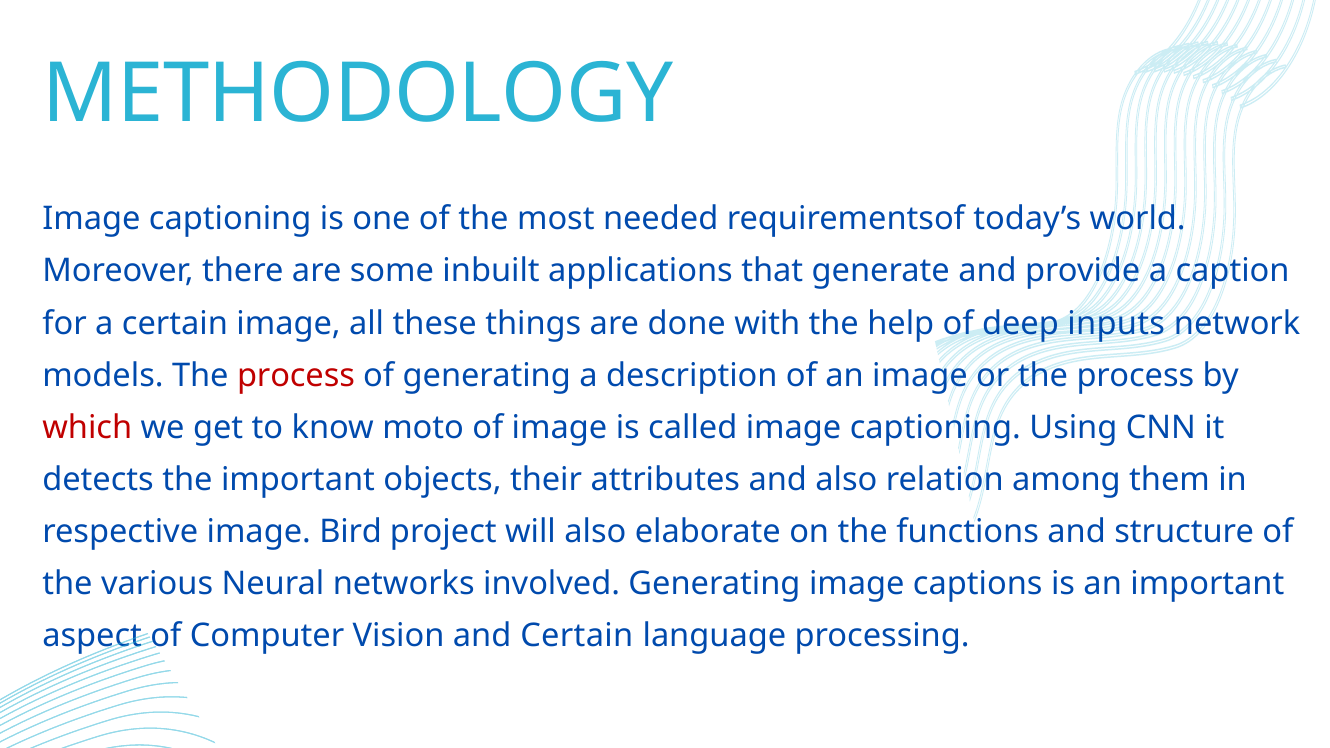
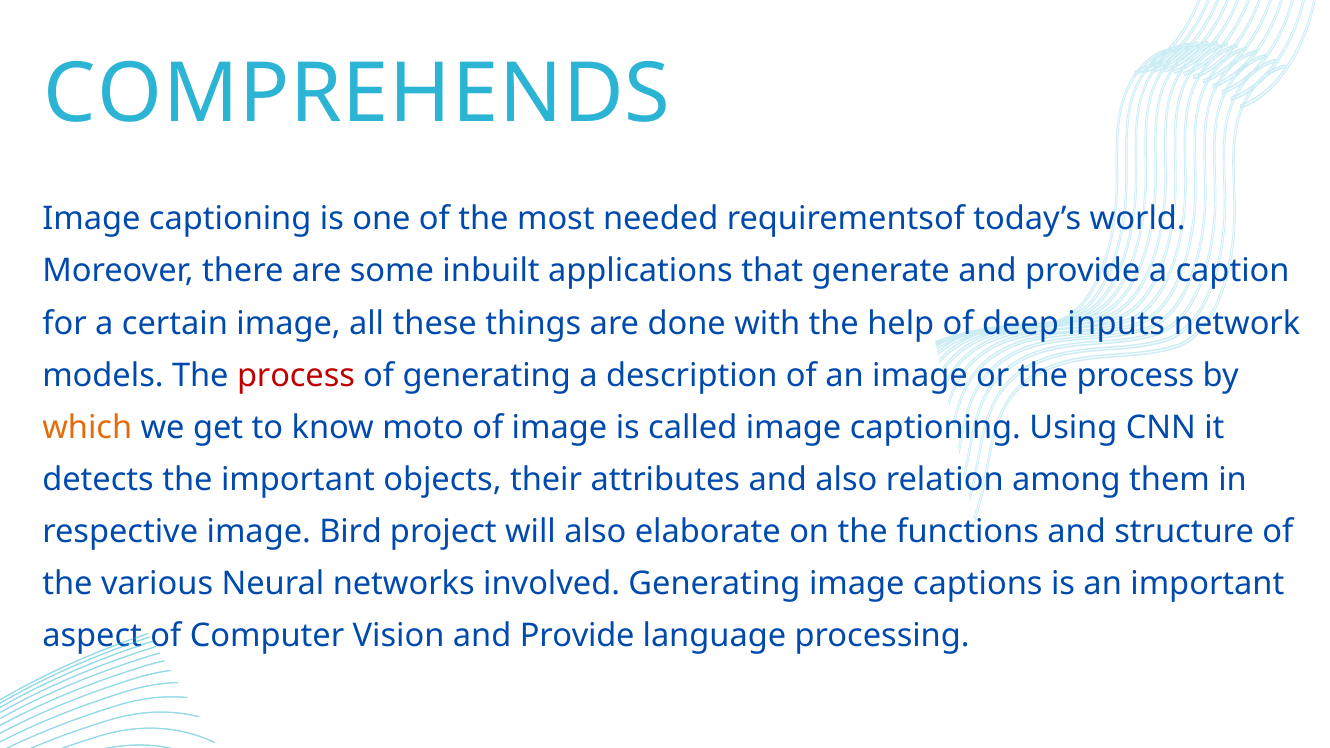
METHODOLOGY: METHODOLOGY -> COMPREHENDS
which colour: red -> orange
Certain at (577, 636): Certain -> Provide
